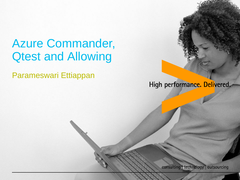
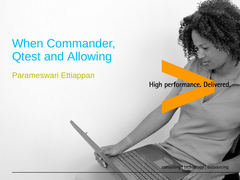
Azure: Azure -> When
